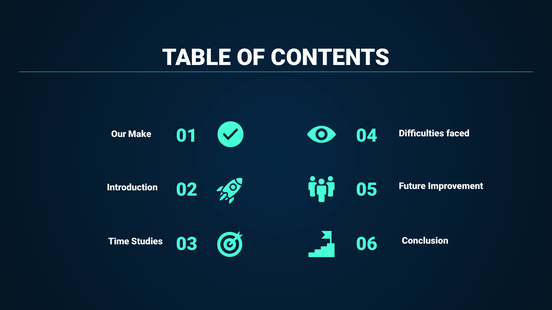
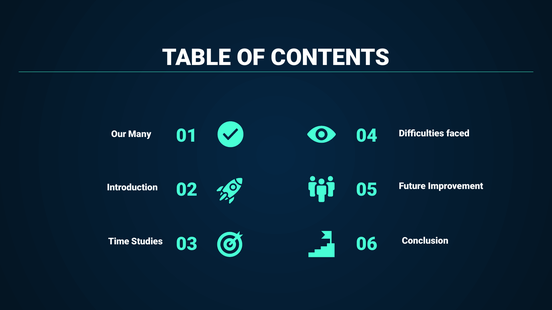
Make: Make -> Many
